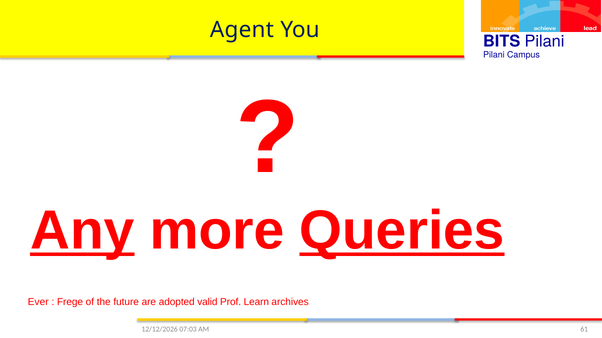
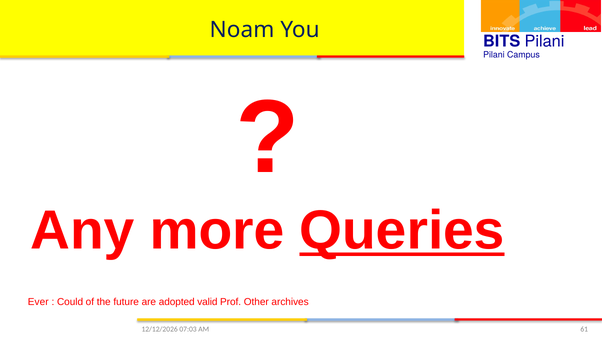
Agent: Agent -> Noam
Any underline: present -> none
Frege: Frege -> Could
Learn: Learn -> Other
